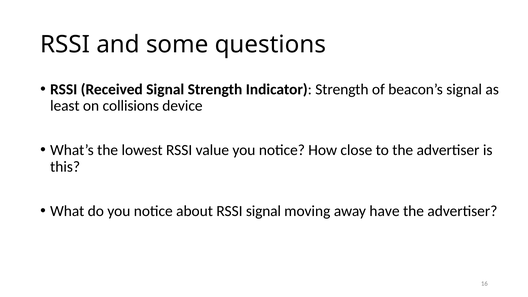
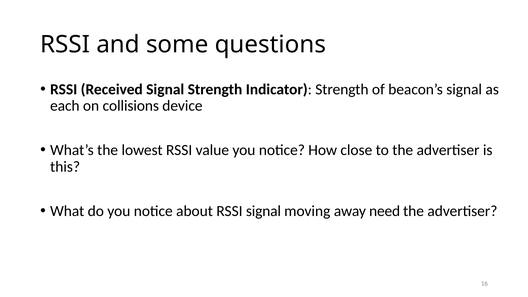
least: least -> each
have: have -> need
